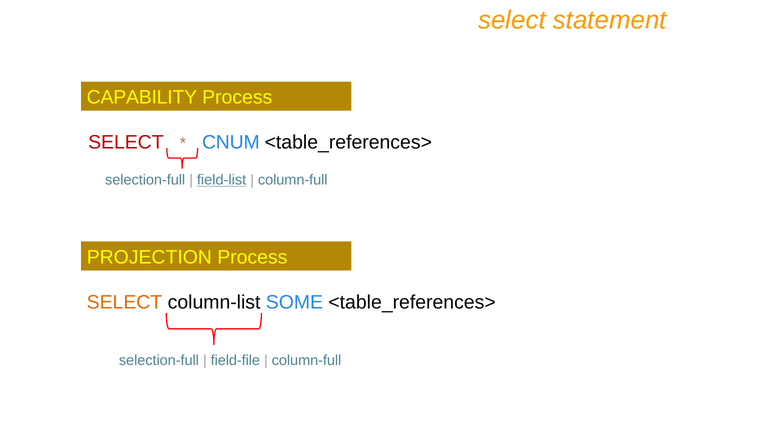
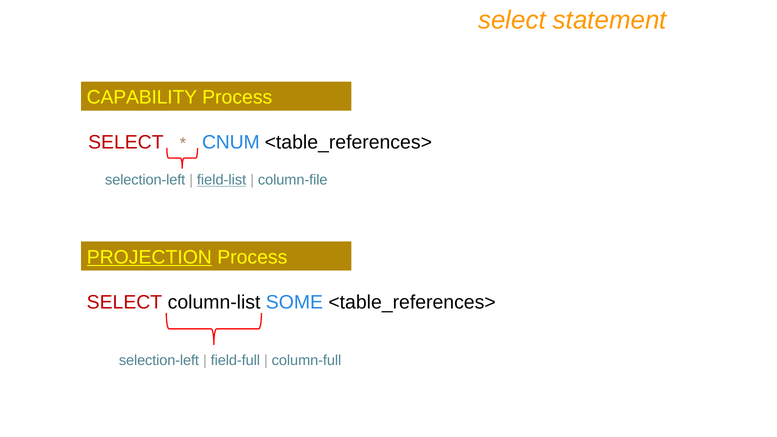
selection-full at (145, 180): selection-full -> selection-left
column-full at (293, 180): column-full -> column-file
PROJECTION underline: none -> present
SELECT at (124, 302) colour: orange -> red
selection-full at (159, 360): selection-full -> selection-left
field-file: field-file -> field-full
